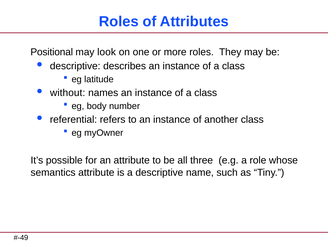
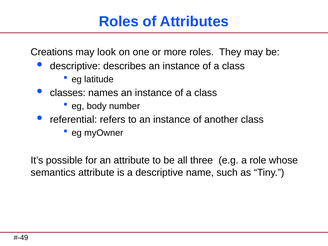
Positional: Positional -> Creations
without: without -> classes
